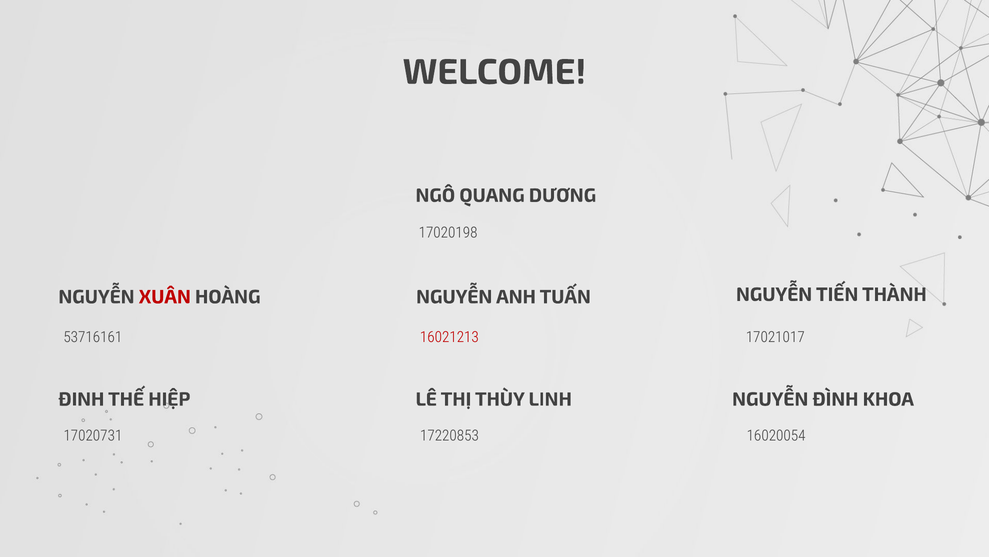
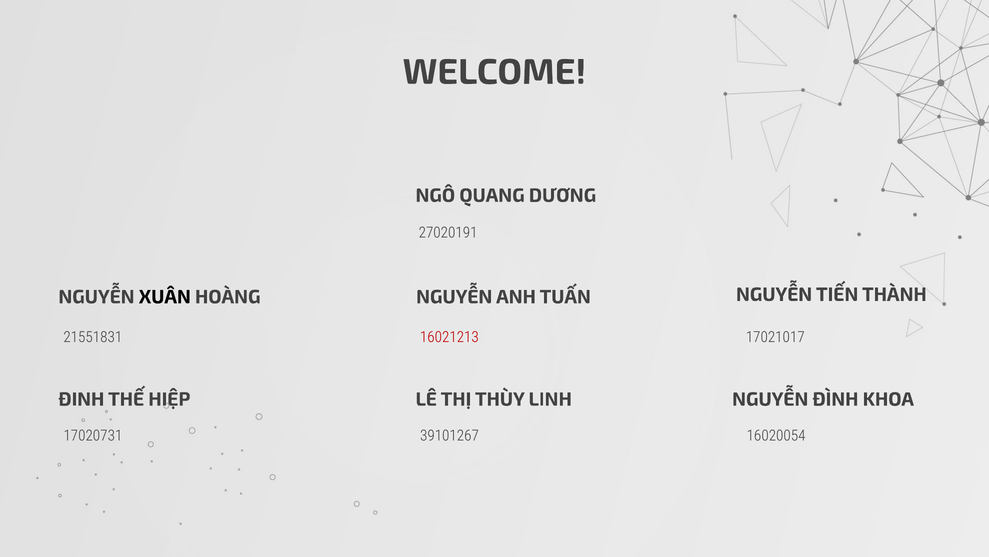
17020198: 17020198 -> 27020191
XUÂN colour: red -> black
53716161: 53716161 -> 21551831
17220853: 17220853 -> 39101267
